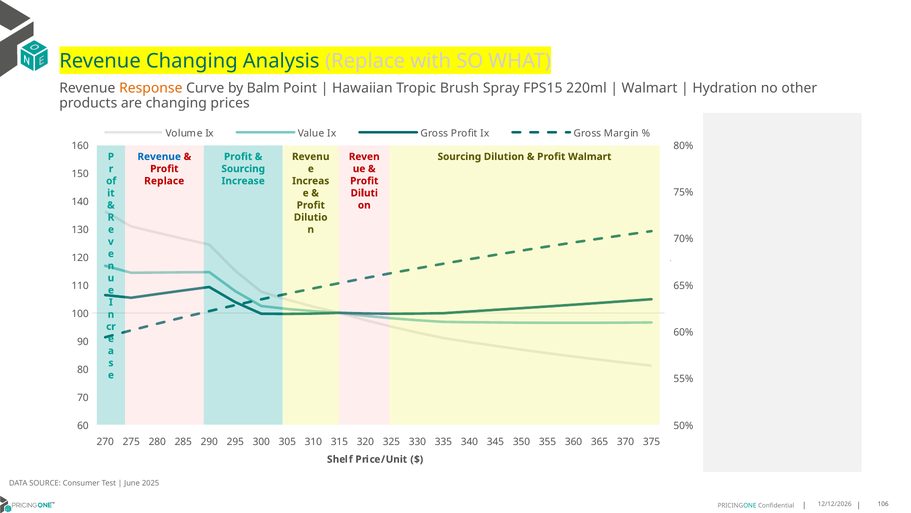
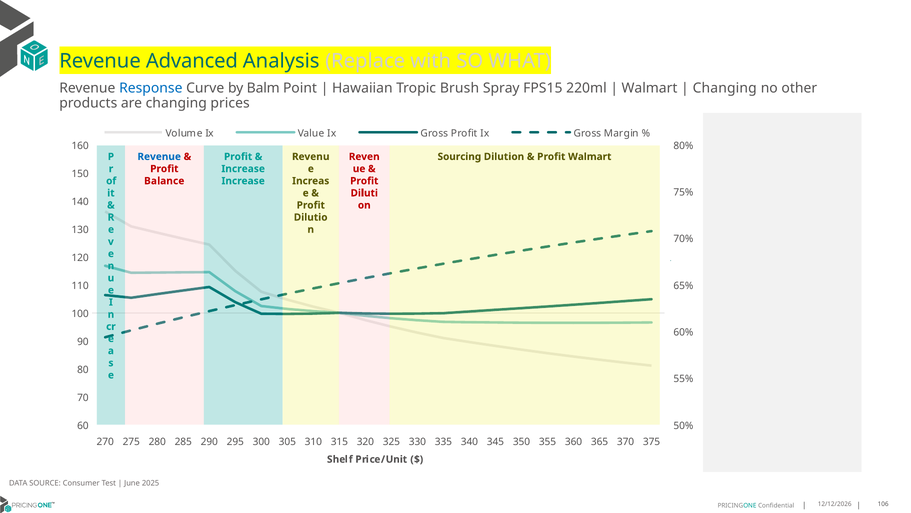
Revenue Changing: Changing -> Advanced
Response colour: orange -> blue
Hydration at (725, 88): Hydration -> Changing
Sourcing at (243, 169): Sourcing -> Increase
Replace at (164, 181): Replace -> Balance
